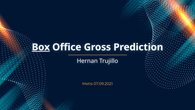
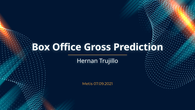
Box underline: present -> none
